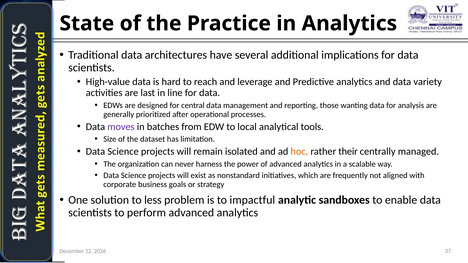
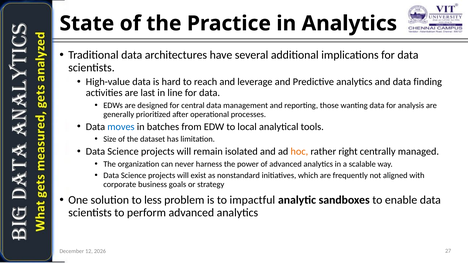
variety: variety -> finding
moves colour: purple -> blue
their: their -> right
